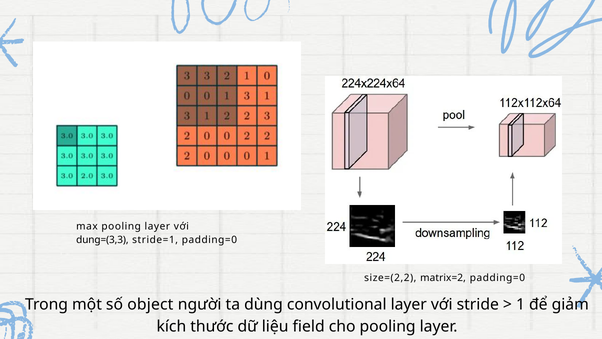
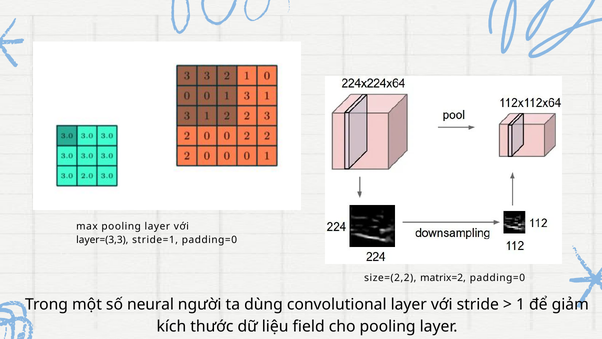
dung=(3,3: dung=(3,3 -> layer=(3,3
object: object -> neural
